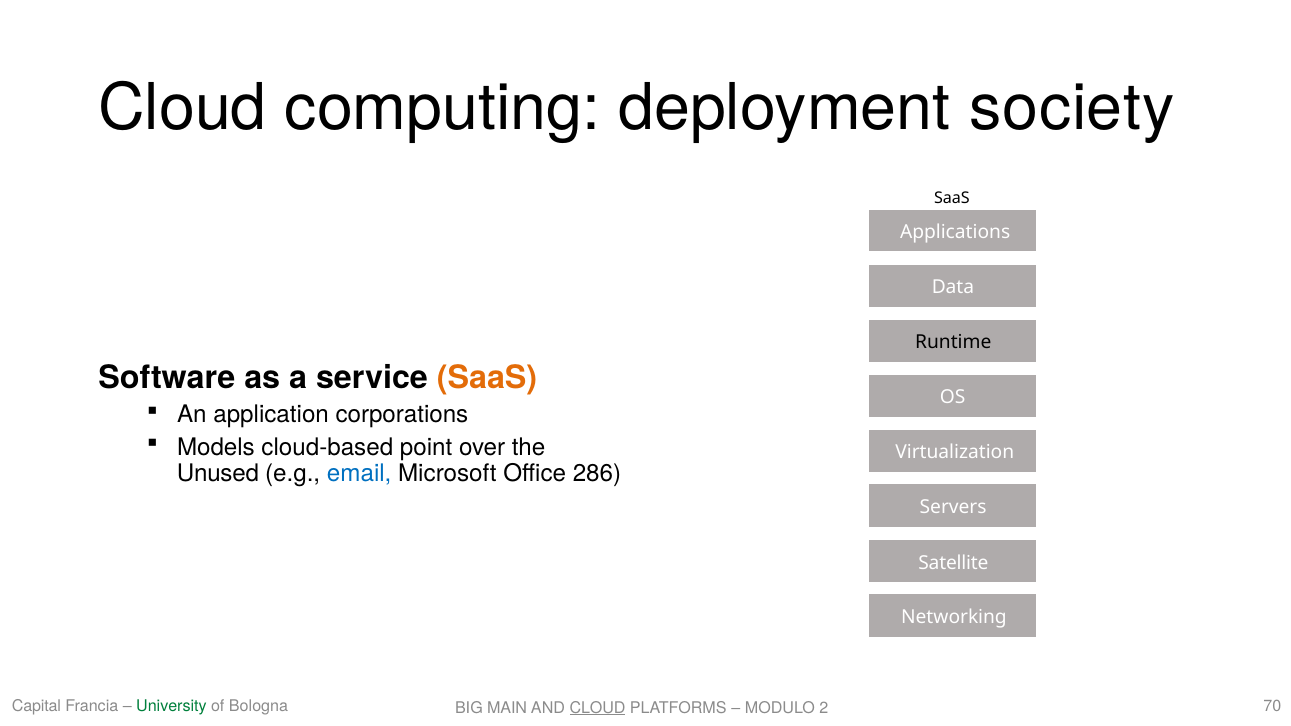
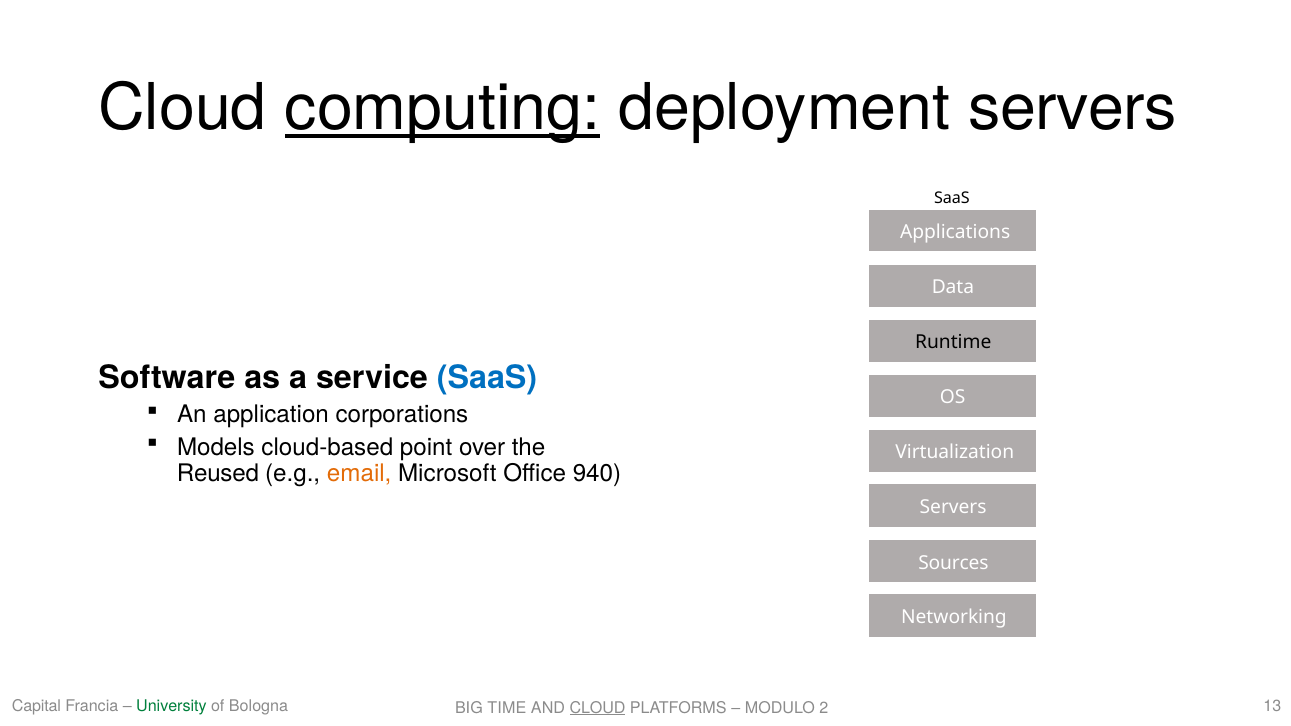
computing underline: none -> present
deployment society: society -> servers
SaaS at (487, 378) colour: orange -> blue
Unused: Unused -> Reused
email colour: blue -> orange
286: 286 -> 940
Satellite: Satellite -> Sources
70: 70 -> 13
MAIN: MAIN -> TIME
